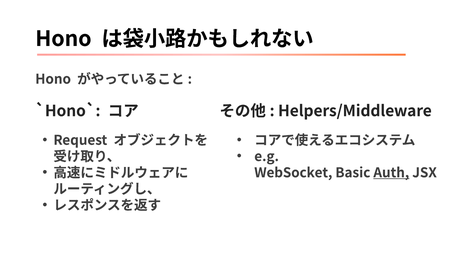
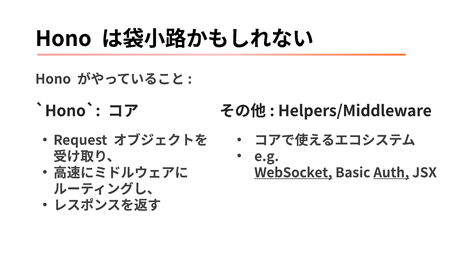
WebSocket underline: none -> present
